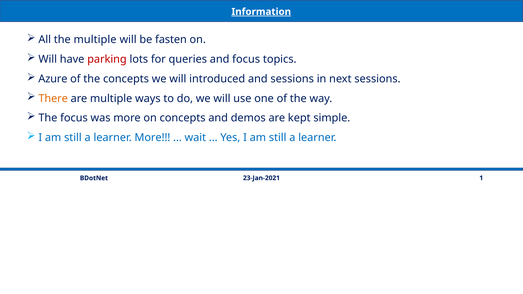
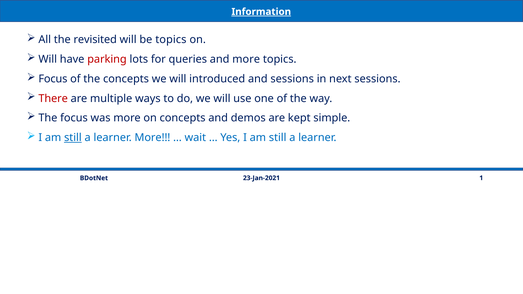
the multiple: multiple -> revisited
be fasten: fasten -> topics
and focus: focus -> more
Azure at (53, 79): Azure -> Focus
There colour: orange -> red
still at (73, 138) underline: none -> present
